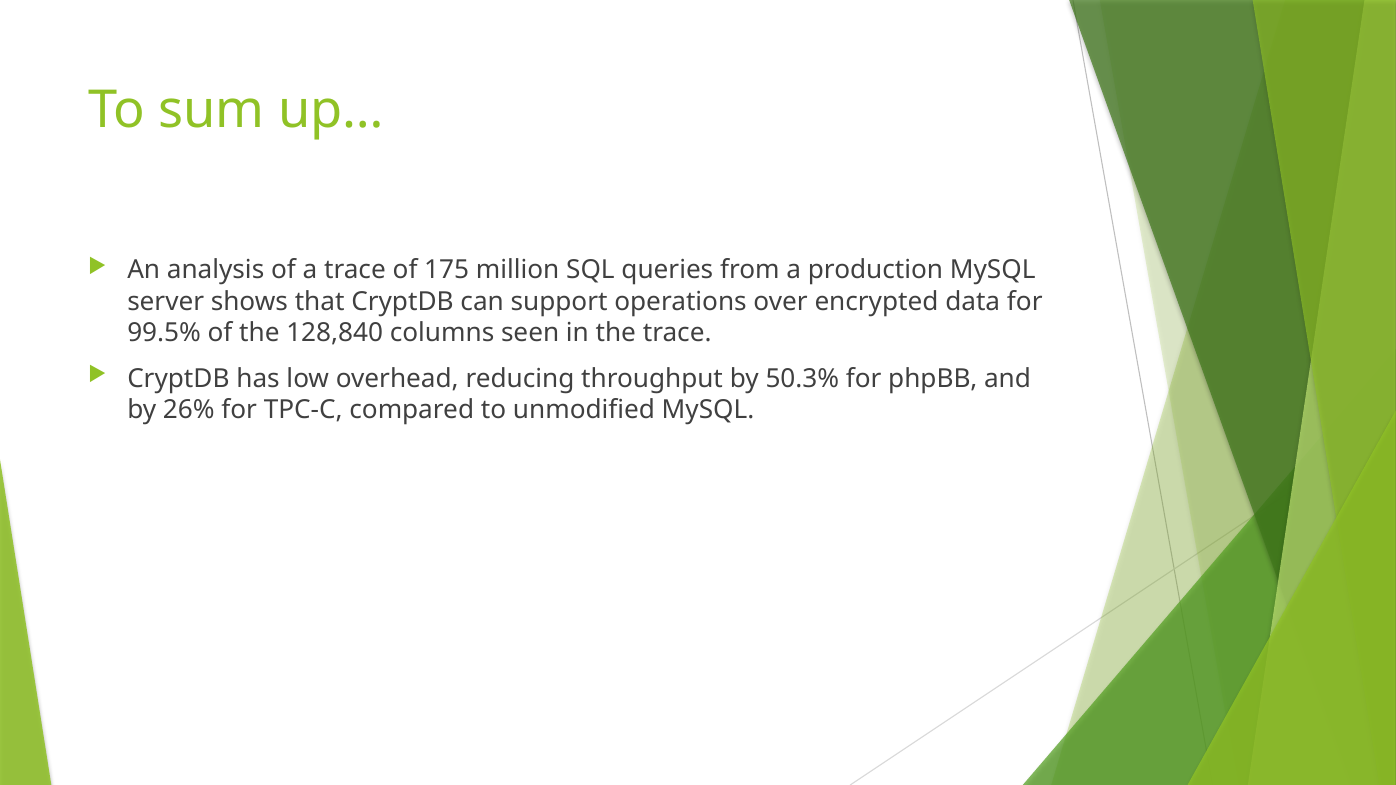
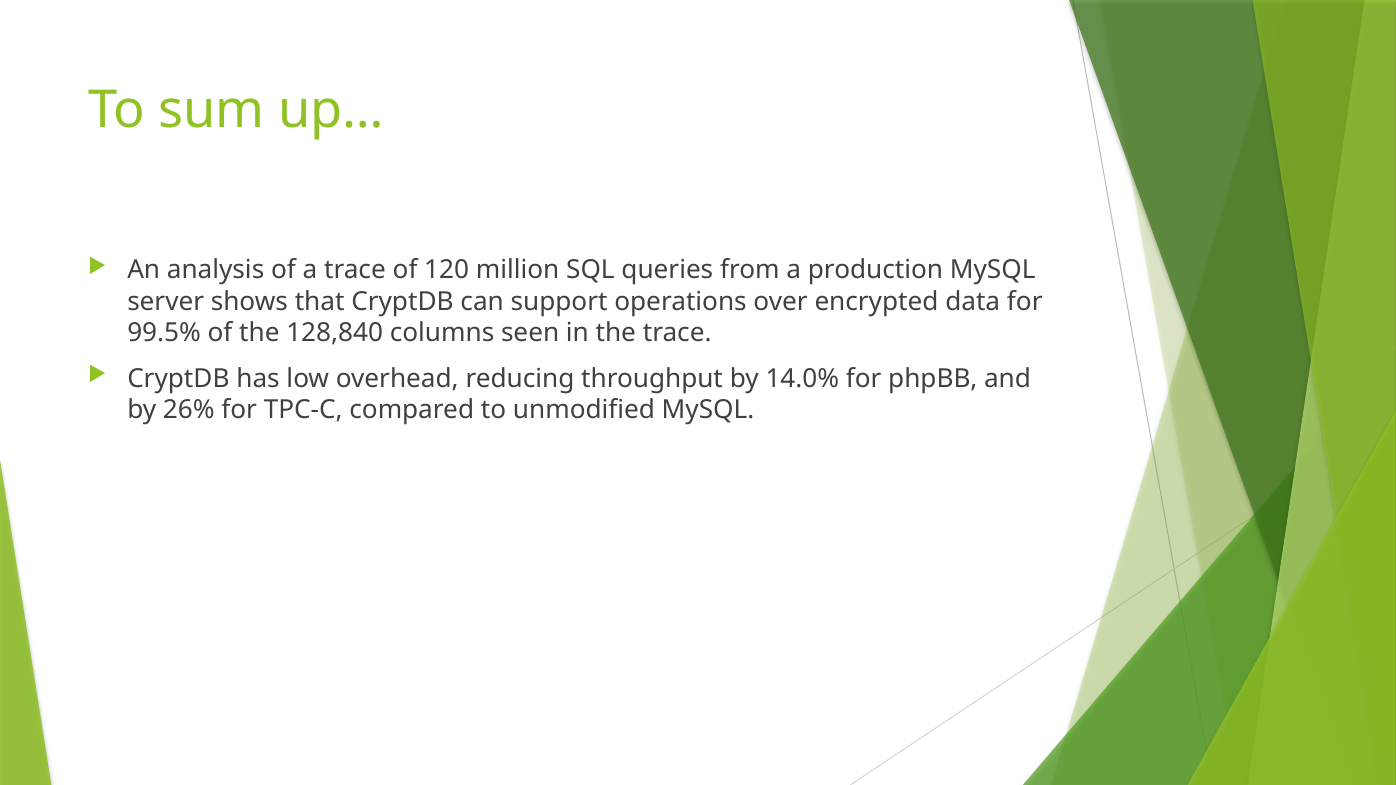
175: 175 -> 120
50.3%: 50.3% -> 14.0%
